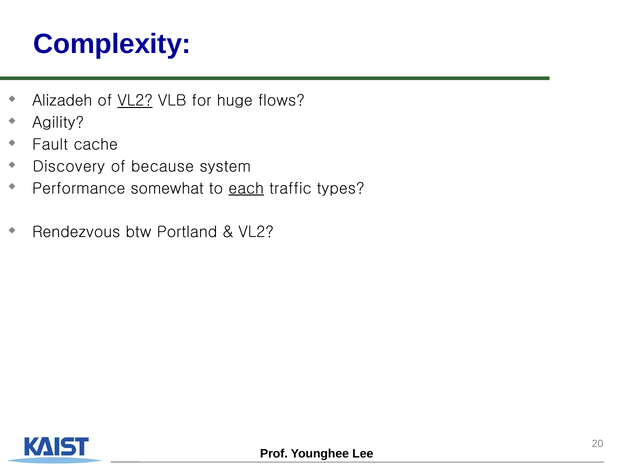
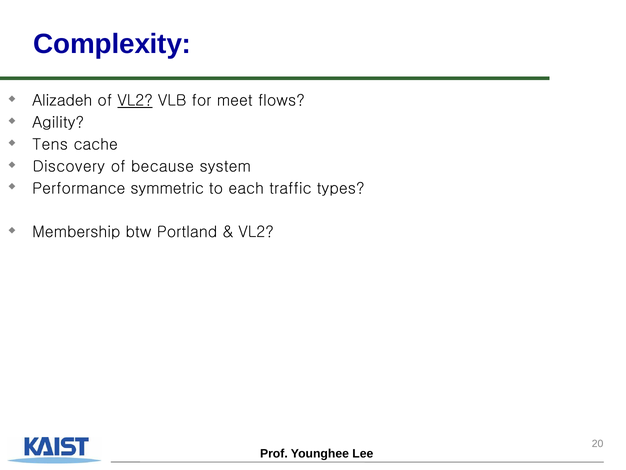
huge: huge -> meet
Fault: Fault -> Tens
somewhat: somewhat -> symmetric
each underline: present -> none
Rendezvous: Rendezvous -> Membership
